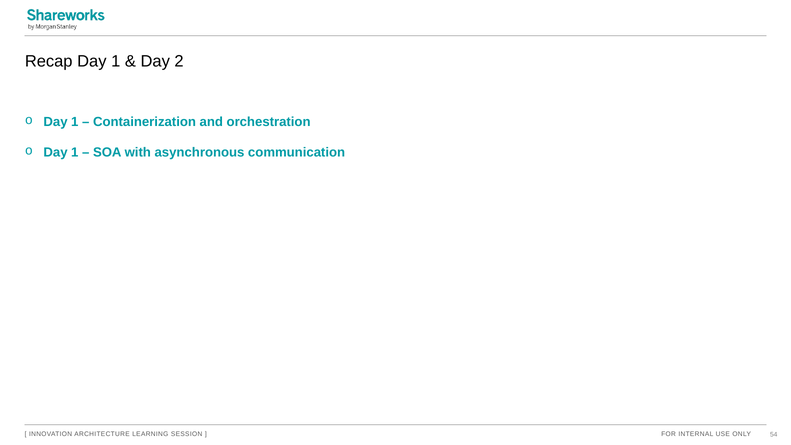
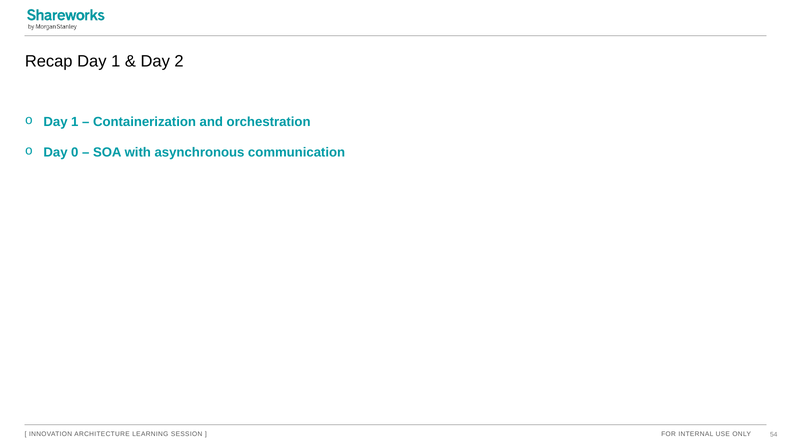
1 at (75, 152): 1 -> 0
